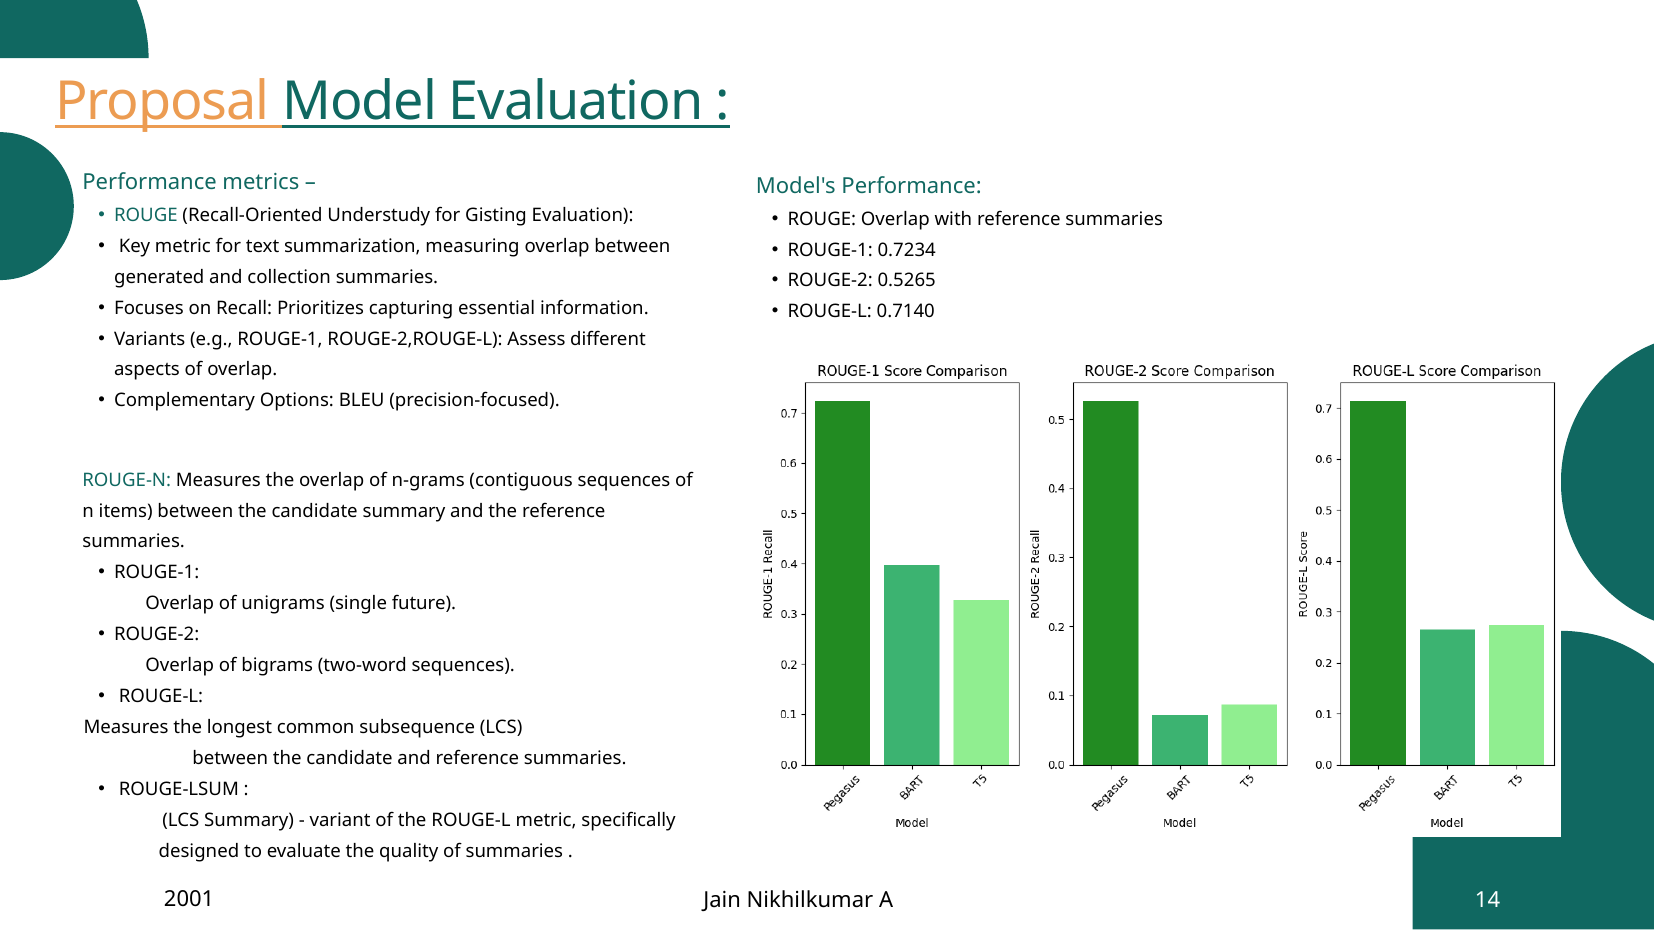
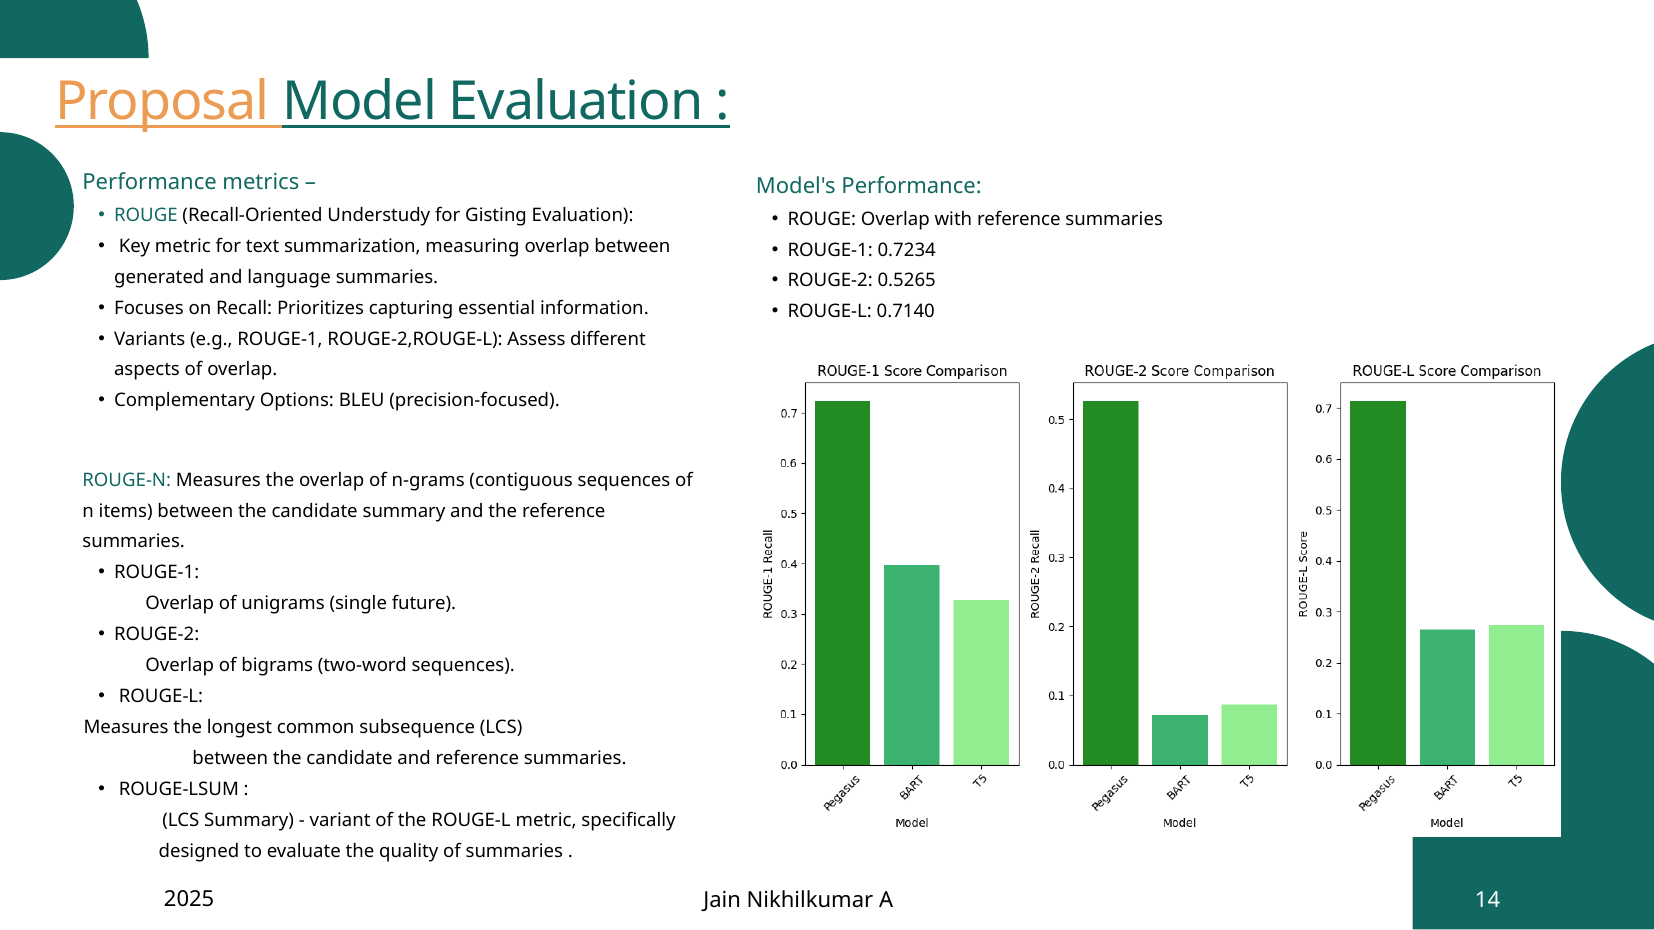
collection: collection -> language
2001: 2001 -> 2025
